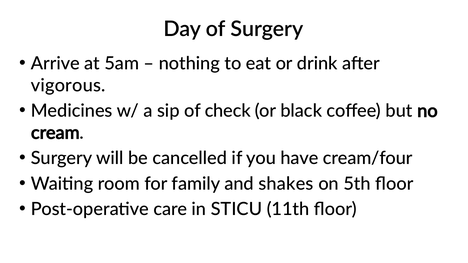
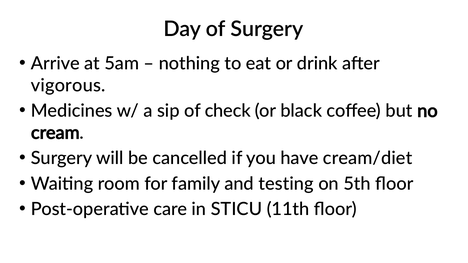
cream/four: cream/four -> cream/diet
shakes: shakes -> testing
